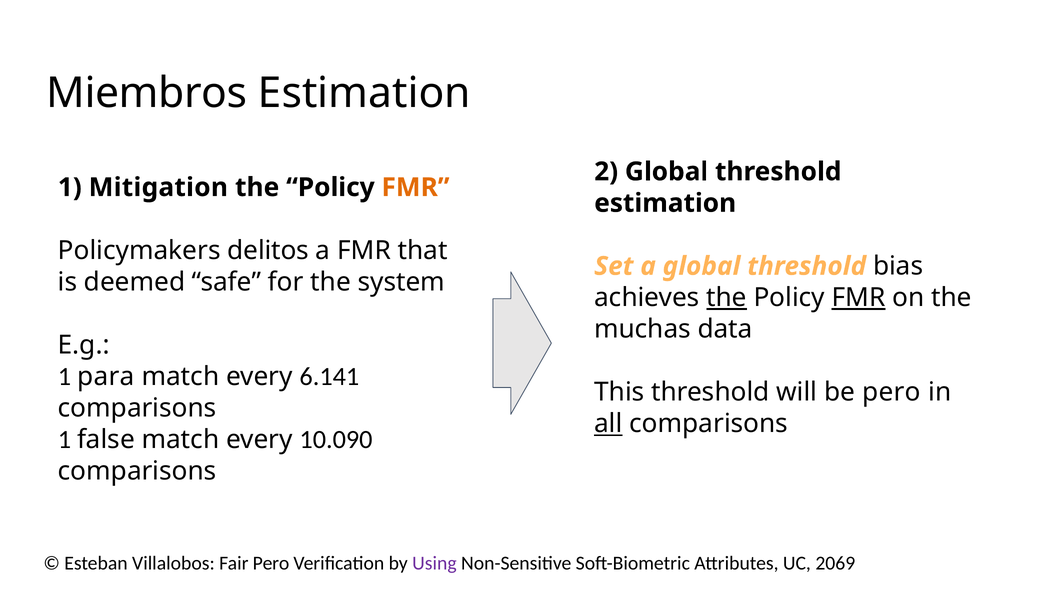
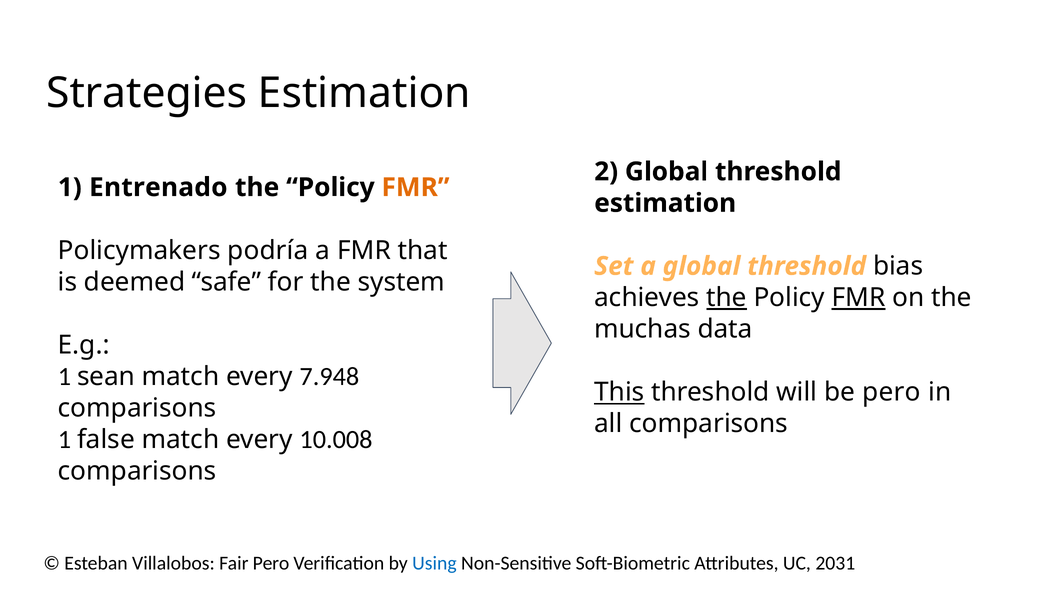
Miembros: Miembros -> Strategies
Mitigation: Mitigation -> Entrenado
delitos: delitos -> podría
para: para -> sean
6.141: 6.141 -> 7.948
This underline: none -> present
all underline: present -> none
10.090: 10.090 -> 10.008
Using colour: purple -> blue
2069: 2069 -> 2031
